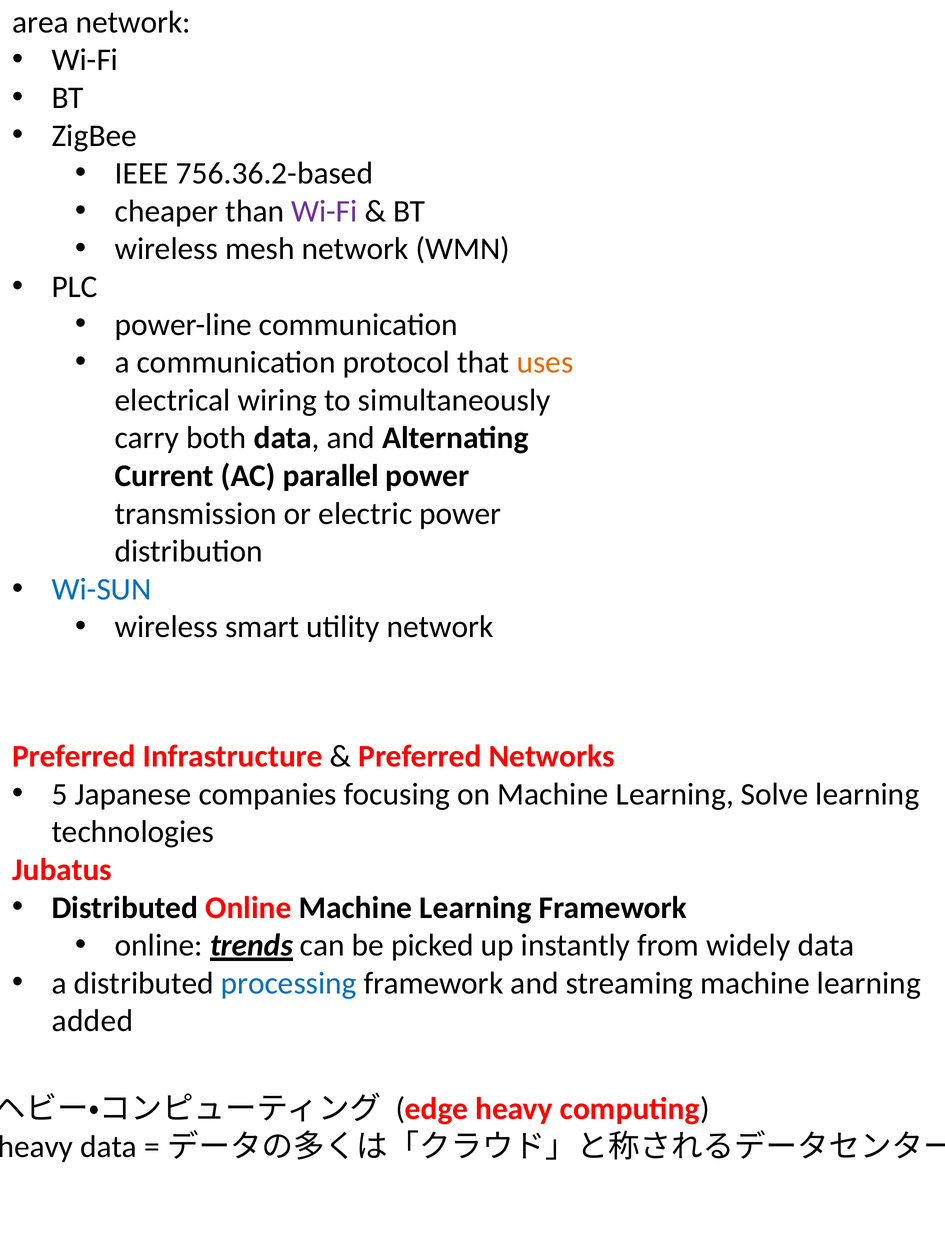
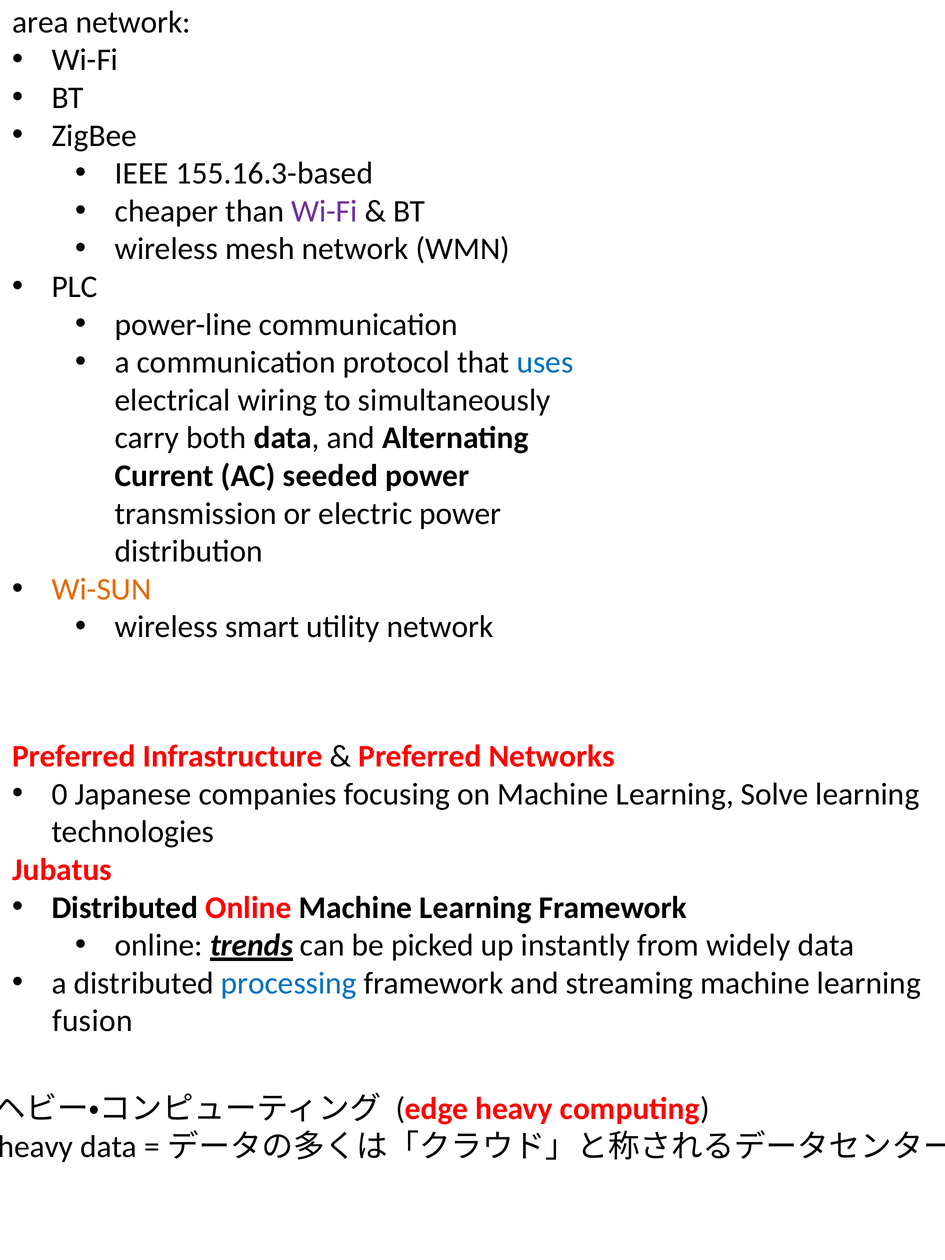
756.36.2-based: 756.36.2-based -> 155.16.3-based
uses colour: orange -> blue
parallel: parallel -> seeded
Wi-SUN colour: blue -> orange
5: 5 -> 0
added: added -> fusion
